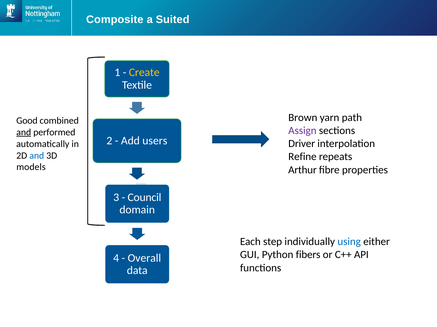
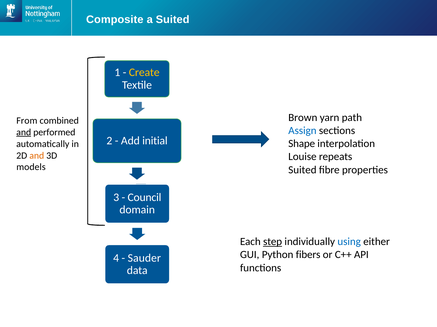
Good: Good -> From
Assign colour: purple -> blue
users: users -> initial
Driver: Driver -> Shape
and at (37, 156) colour: blue -> orange
Refine: Refine -> Louise
Arthur at (302, 170): Arthur -> Suited
step underline: none -> present
Overall: Overall -> Sauder
